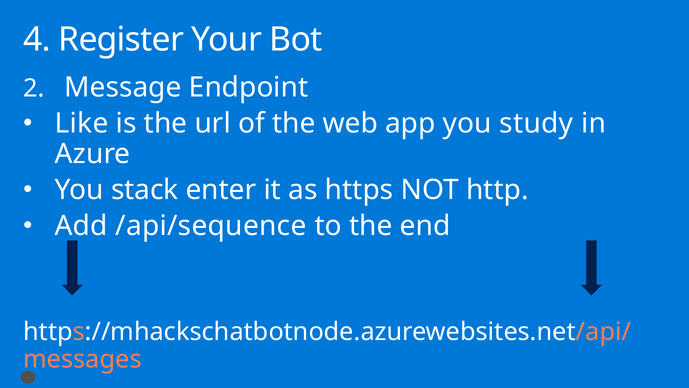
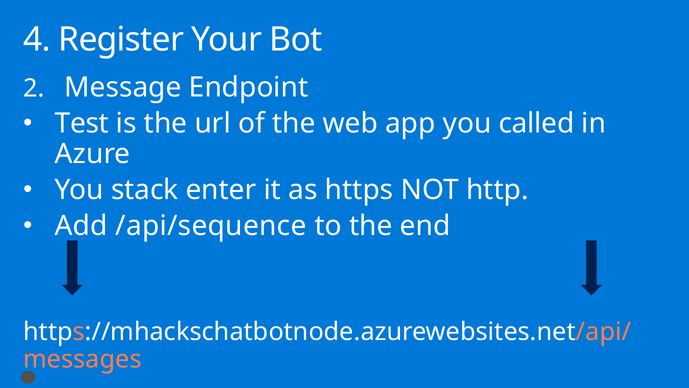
Like: Like -> Test
study: study -> called
